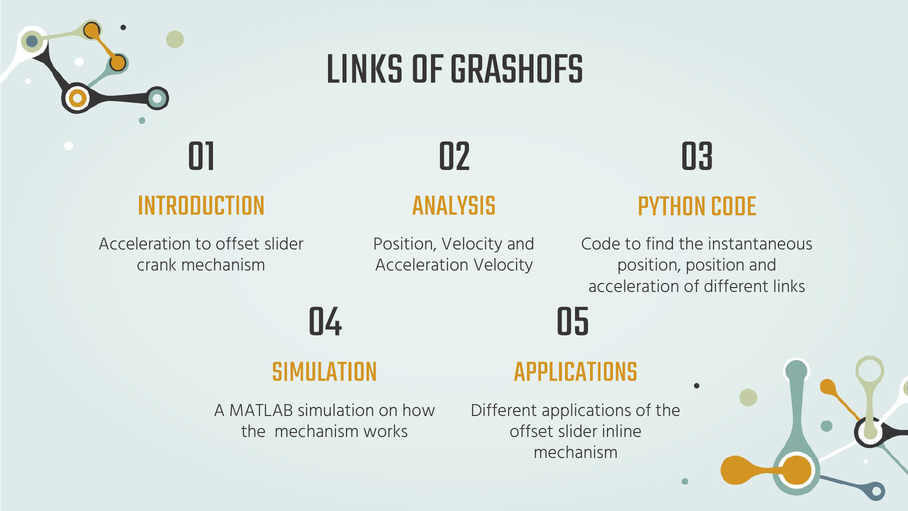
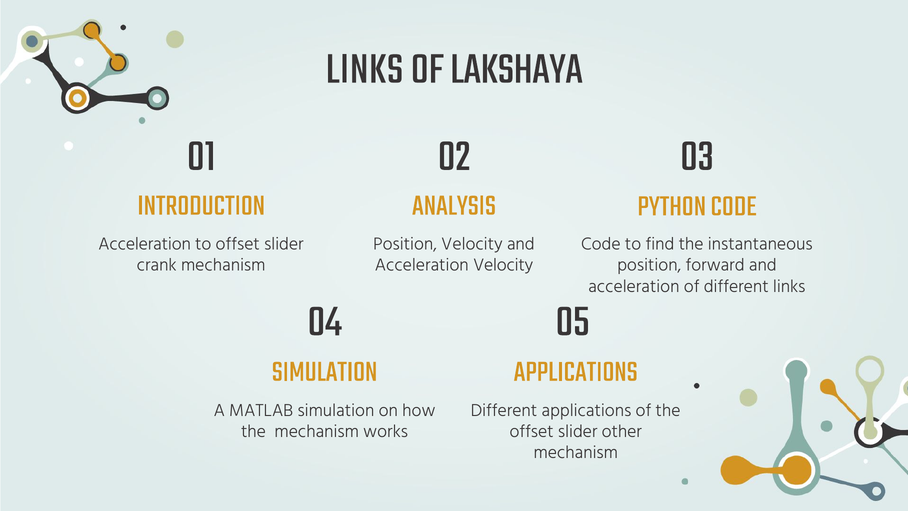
GRASHOFS: GRASHOFS -> LAKSHAYA
position position: position -> forward
inline: inline -> other
